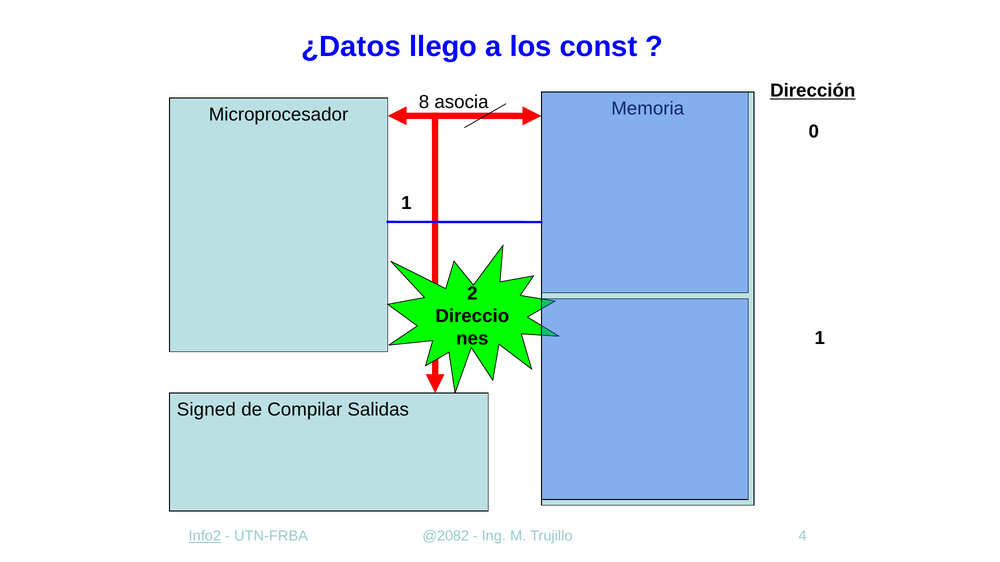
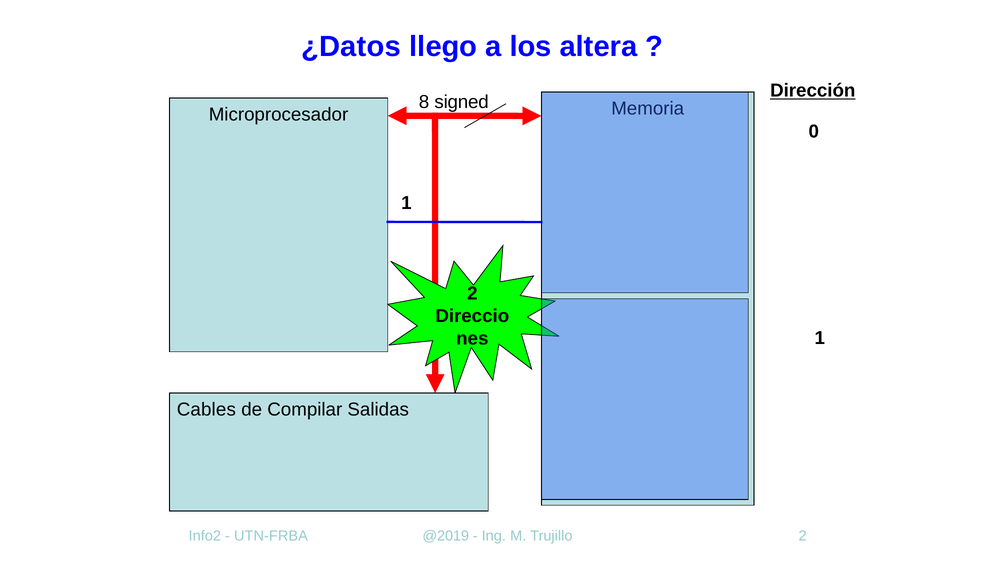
const: const -> altera
asocia: asocia -> signed
Signed: Signed -> Cables
Info2 underline: present -> none
@2082: @2082 -> @2019
Trujillo 4: 4 -> 2
